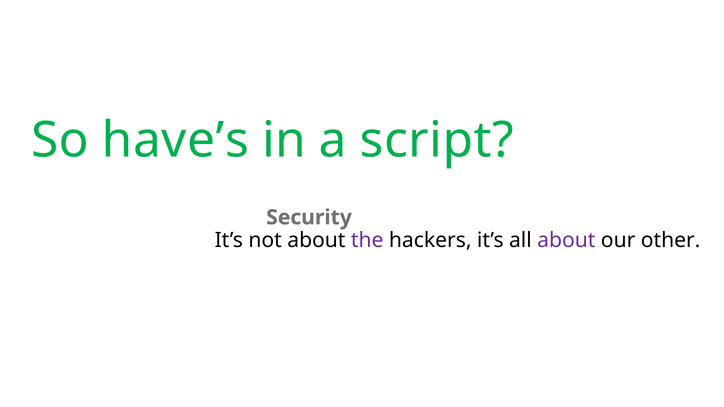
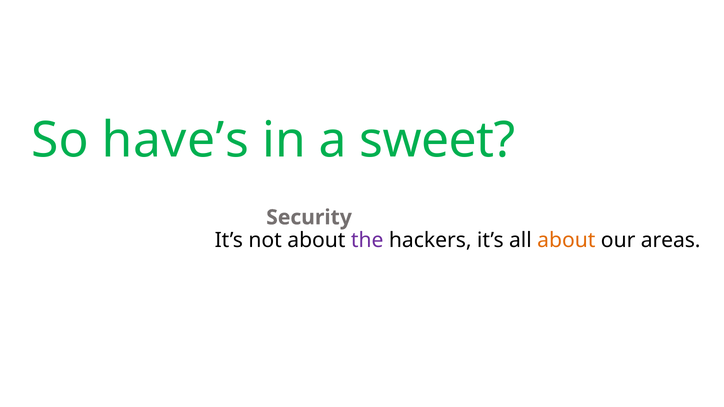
script: script -> sweet
about at (566, 240) colour: purple -> orange
other: other -> areas
